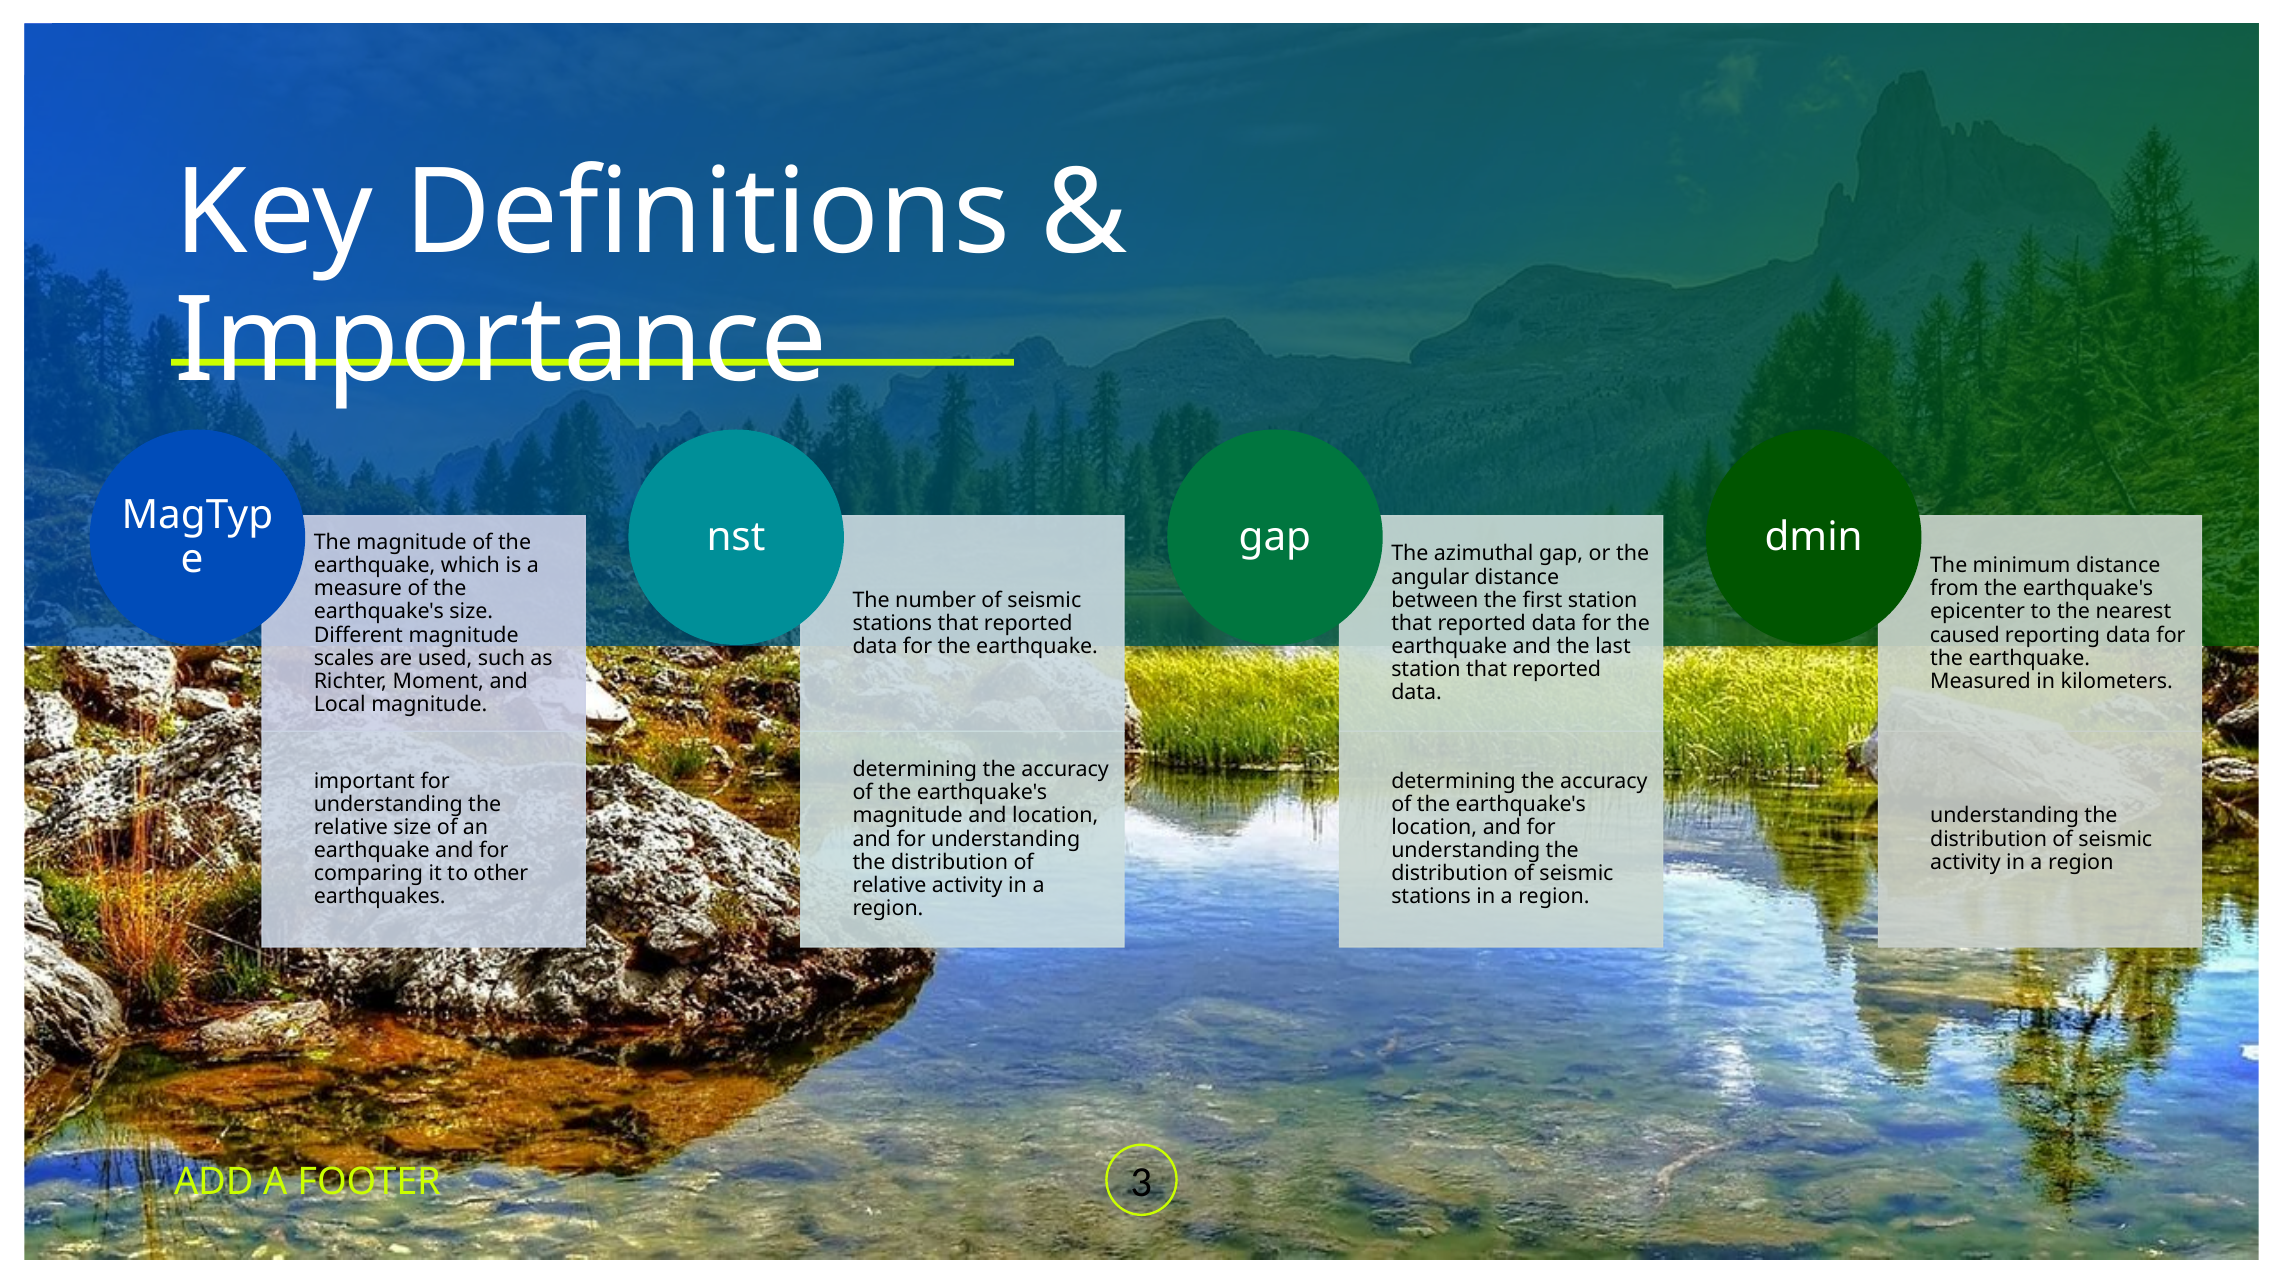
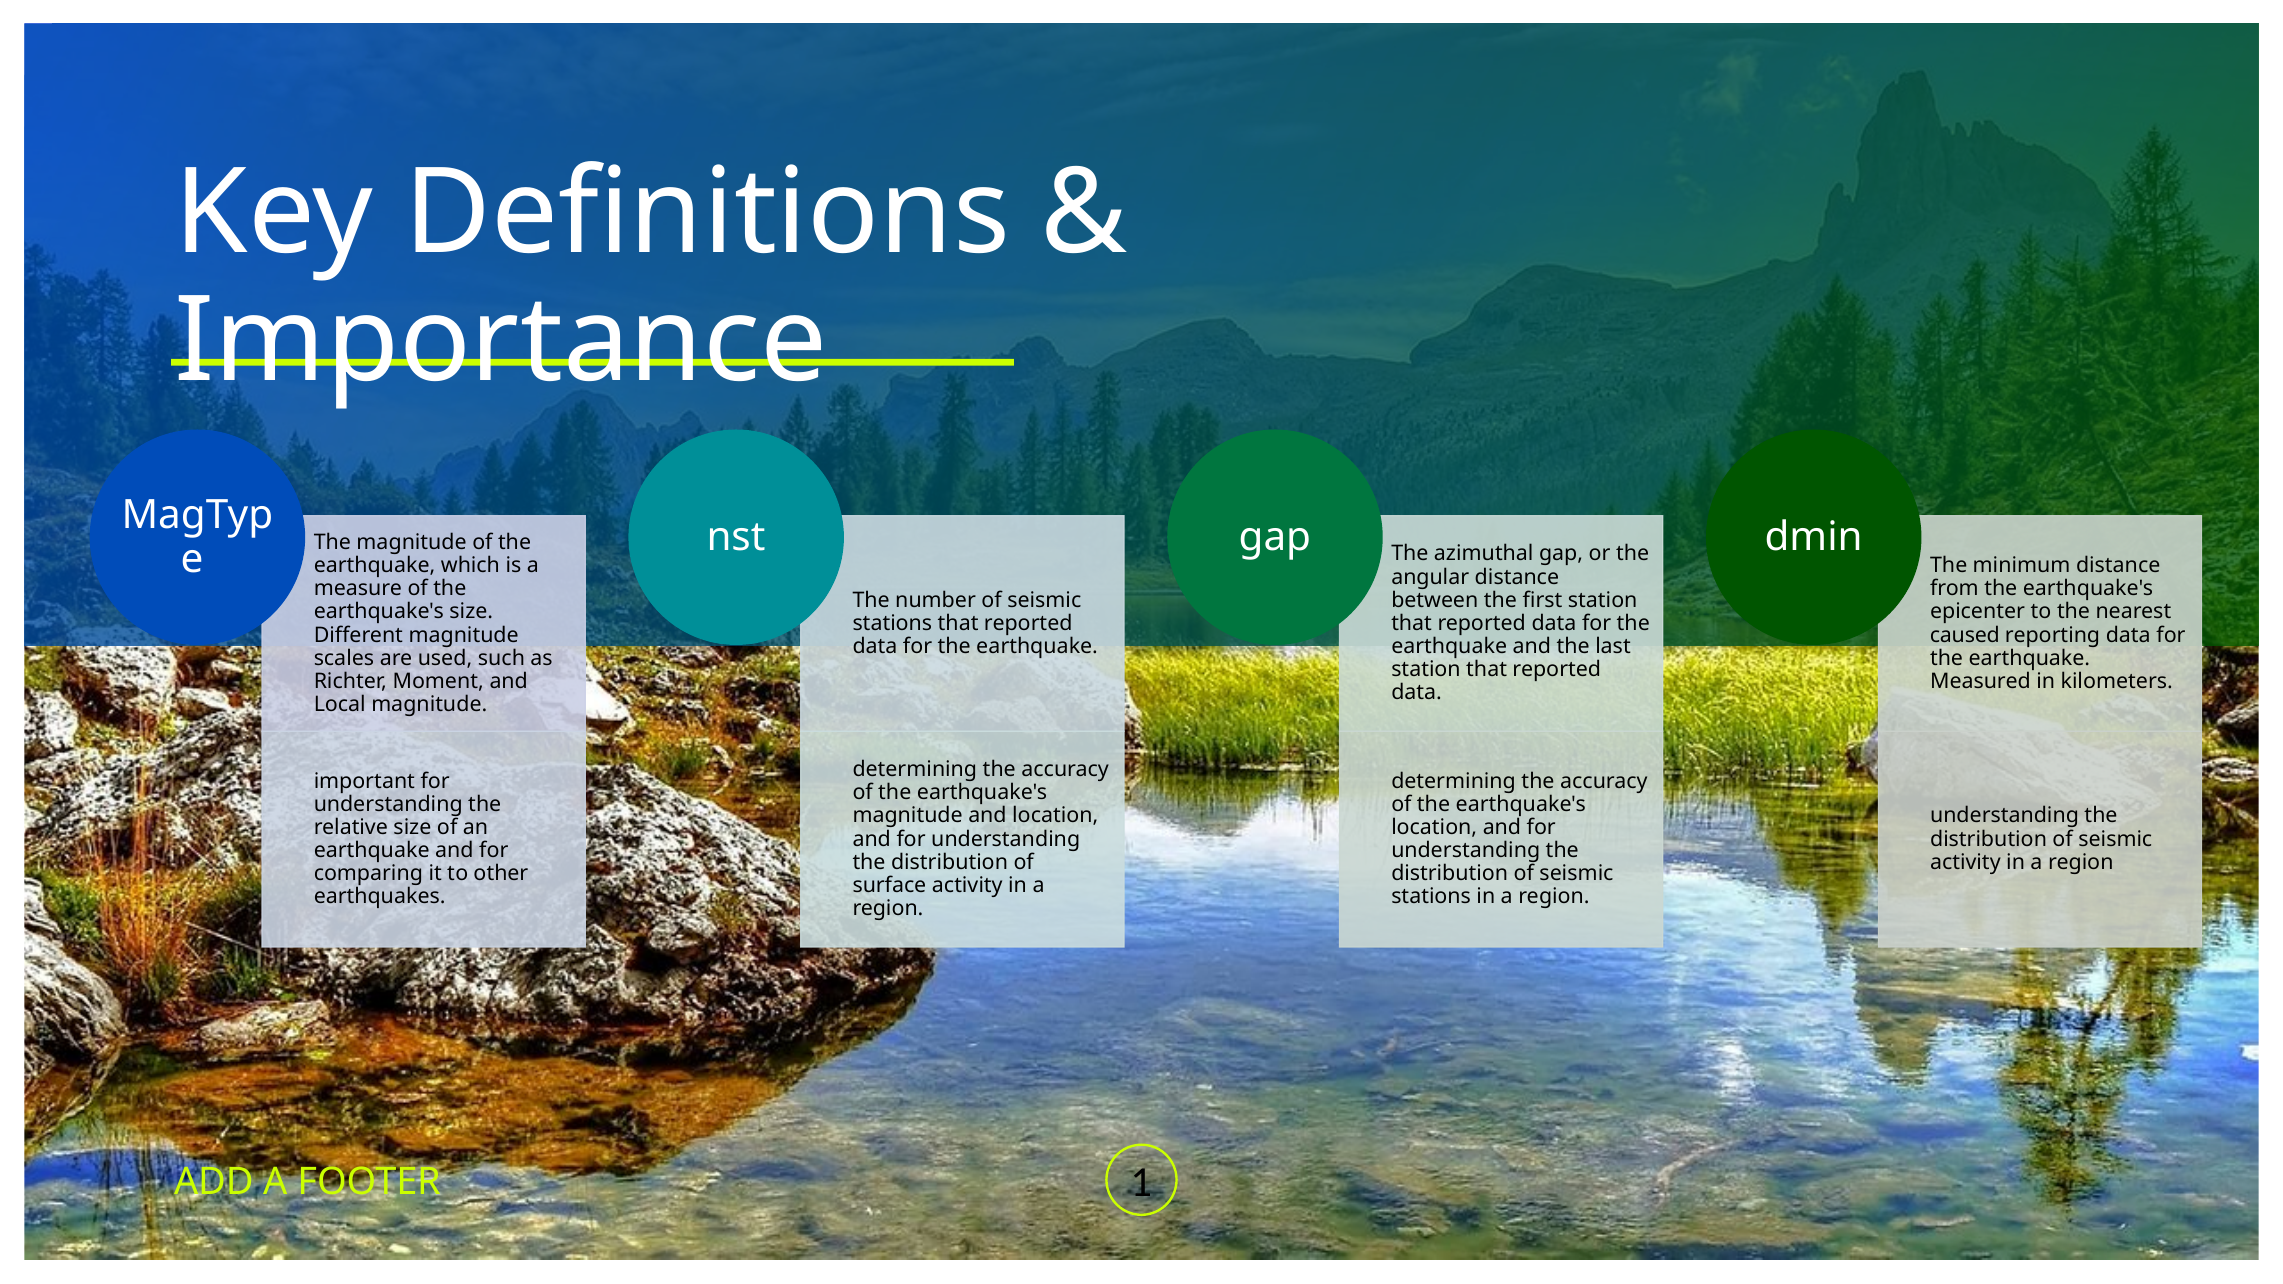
relative at (889, 885): relative -> surface
3: 3 -> 1
